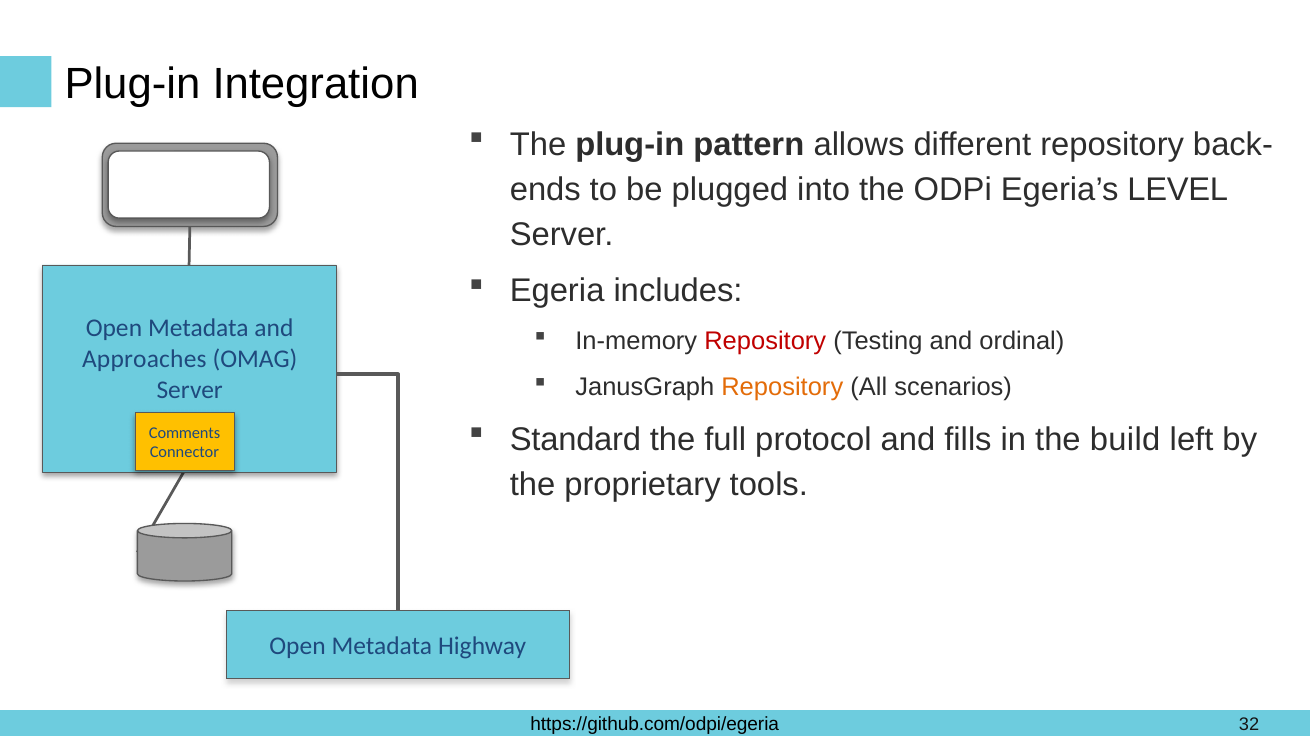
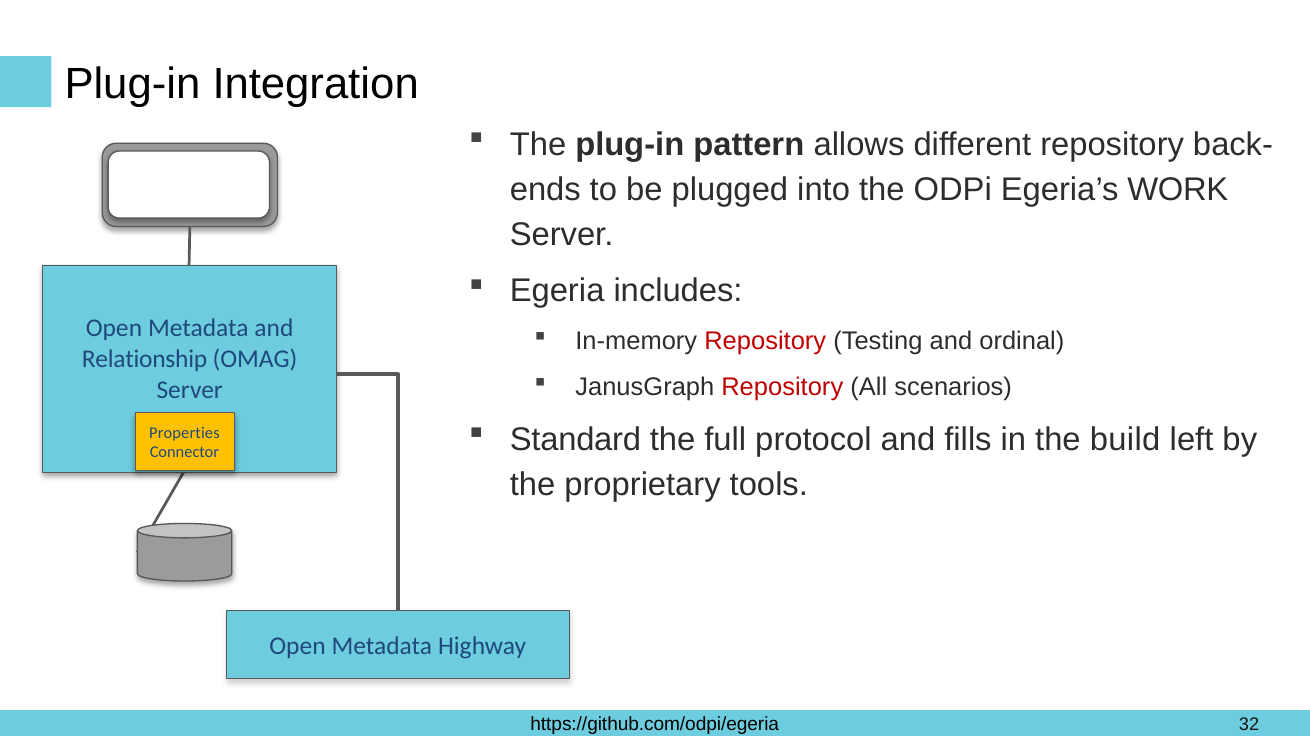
LEVEL: LEVEL -> WORK
Approaches: Approaches -> Relationship
Repository at (782, 387) colour: orange -> red
Comments: Comments -> Properties
